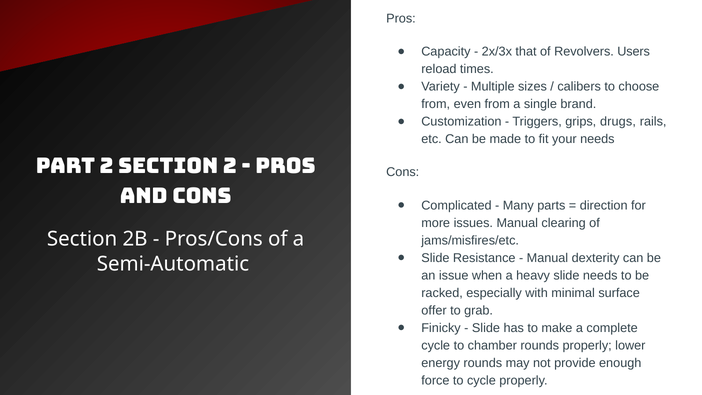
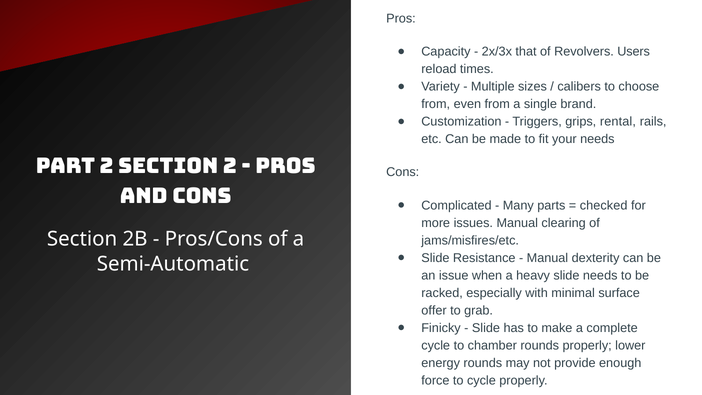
drugs: drugs -> rental
direction: direction -> checked
